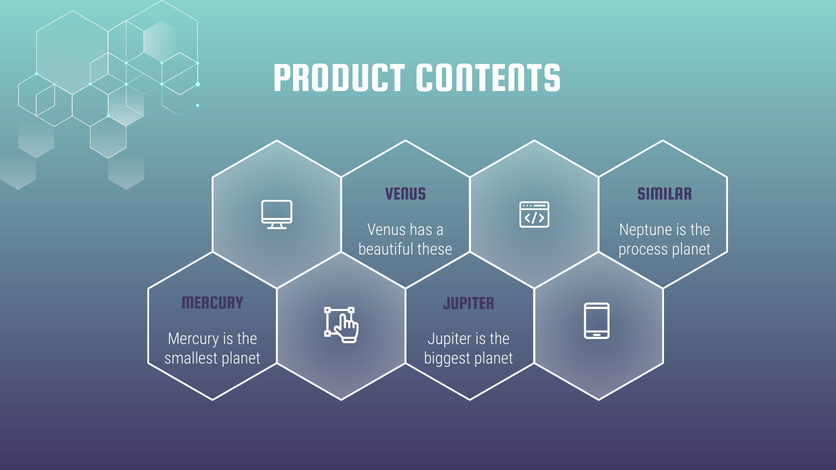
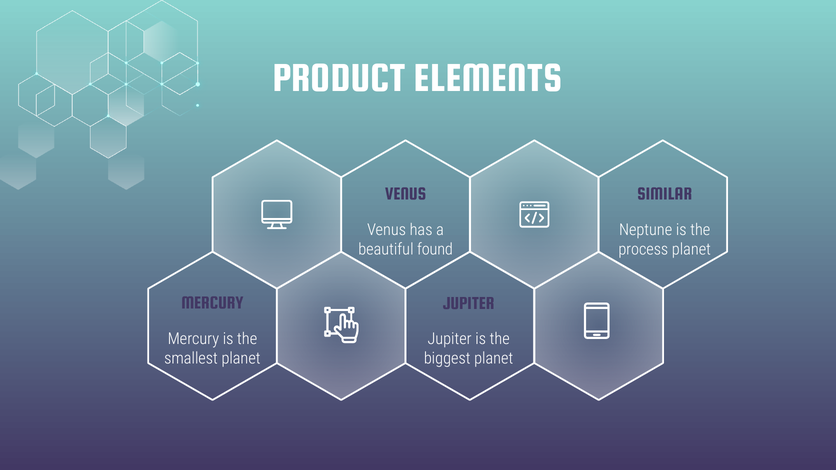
CONTENTS: CONTENTS -> ELEMENTS
these: these -> found
